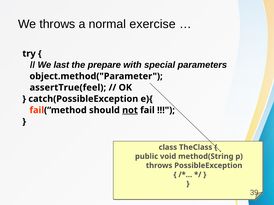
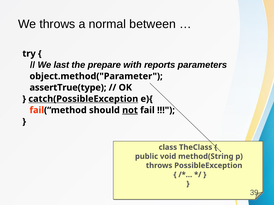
exercise: exercise -> between
special: special -> reports
assertTrue(feel: assertTrue(feel -> assertTrue(type
catch(PossibleException underline: none -> present
